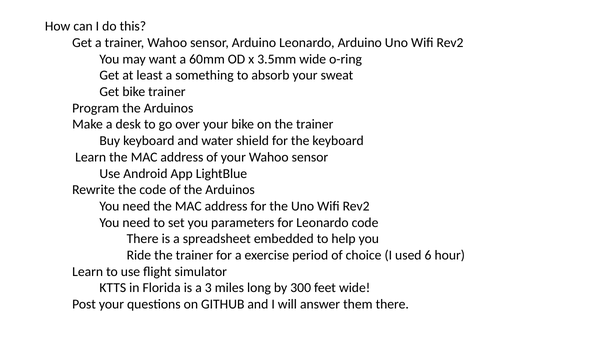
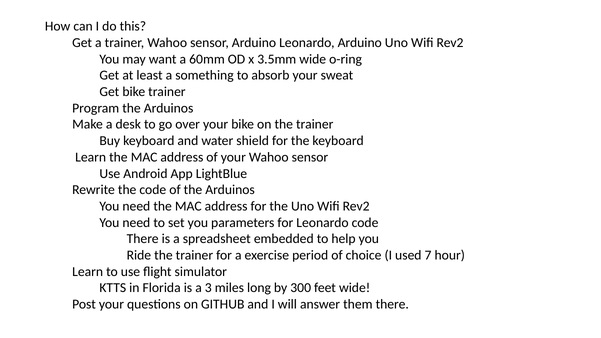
6: 6 -> 7
